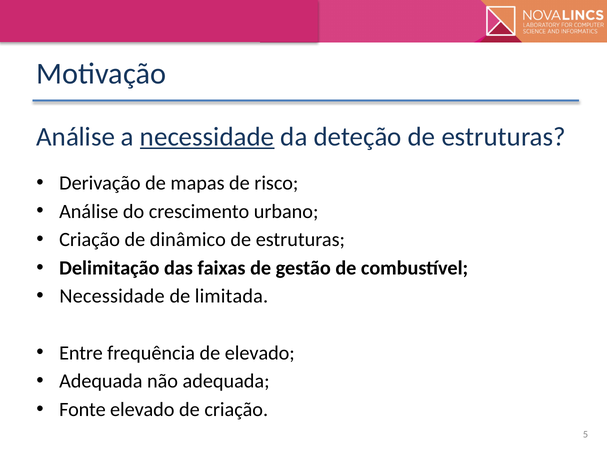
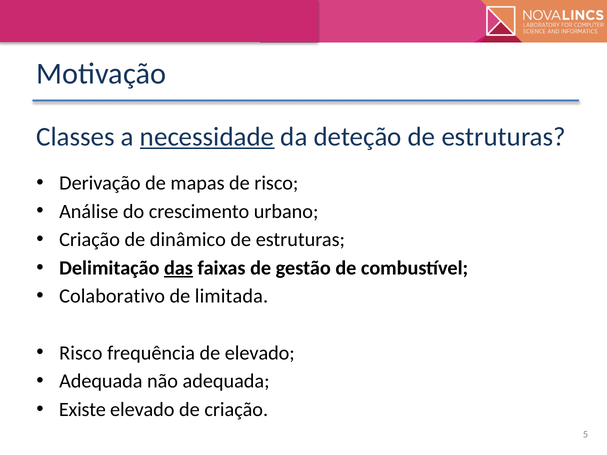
Análise at (76, 137): Análise -> Classes
das underline: none -> present
Necessidade at (112, 296): Necessidade -> Colaborativo
Entre at (81, 353): Entre -> Risco
Fonte: Fonte -> Existe
